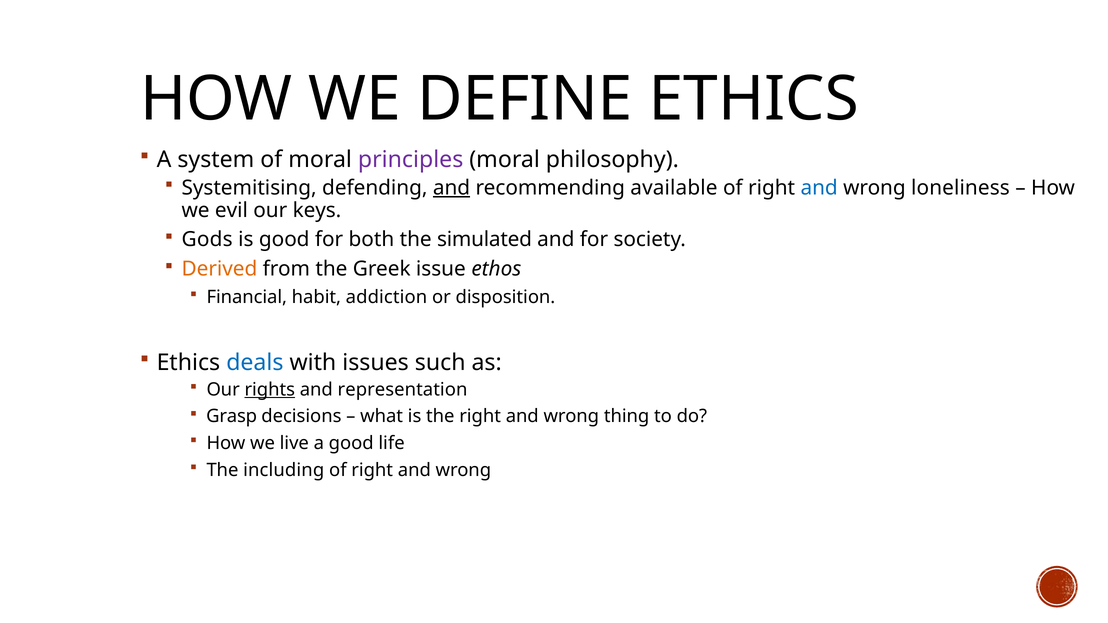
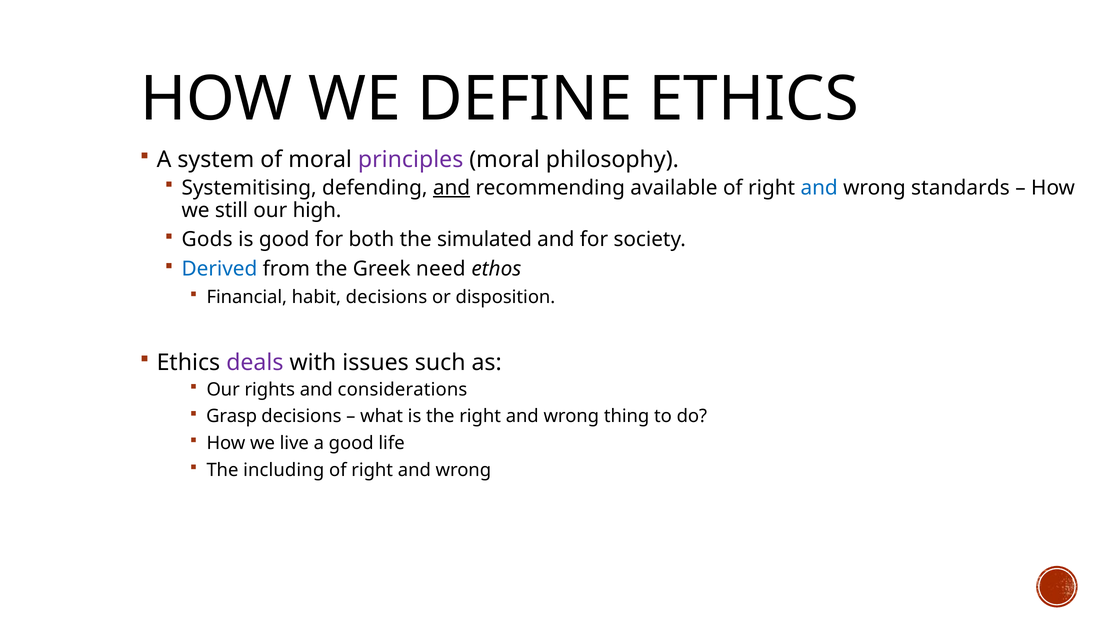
loneliness: loneliness -> standards
evil: evil -> still
keys: keys -> high
Derived colour: orange -> blue
issue: issue -> need
habit addiction: addiction -> decisions
deals colour: blue -> purple
rights underline: present -> none
representation: representation -> considerations
